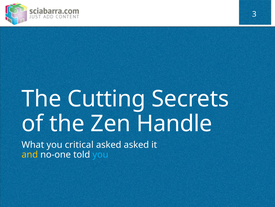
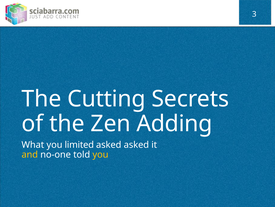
Handle: Handle -> Adding
critical: critical -> limited
you at (100, 154) colour: light blue -> yellow
